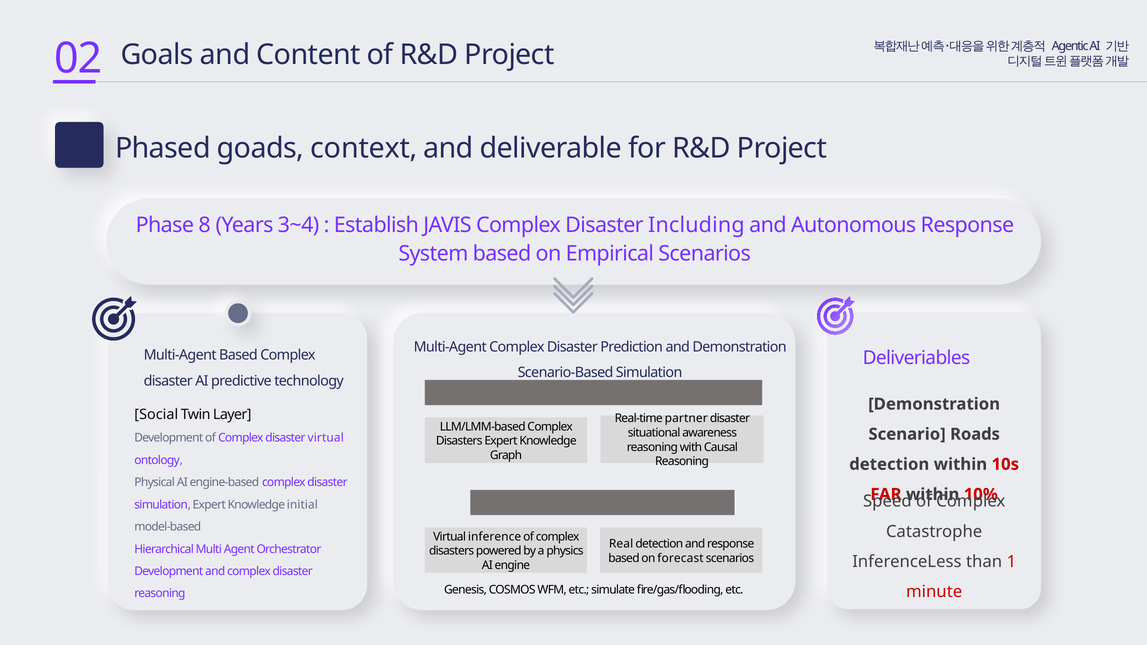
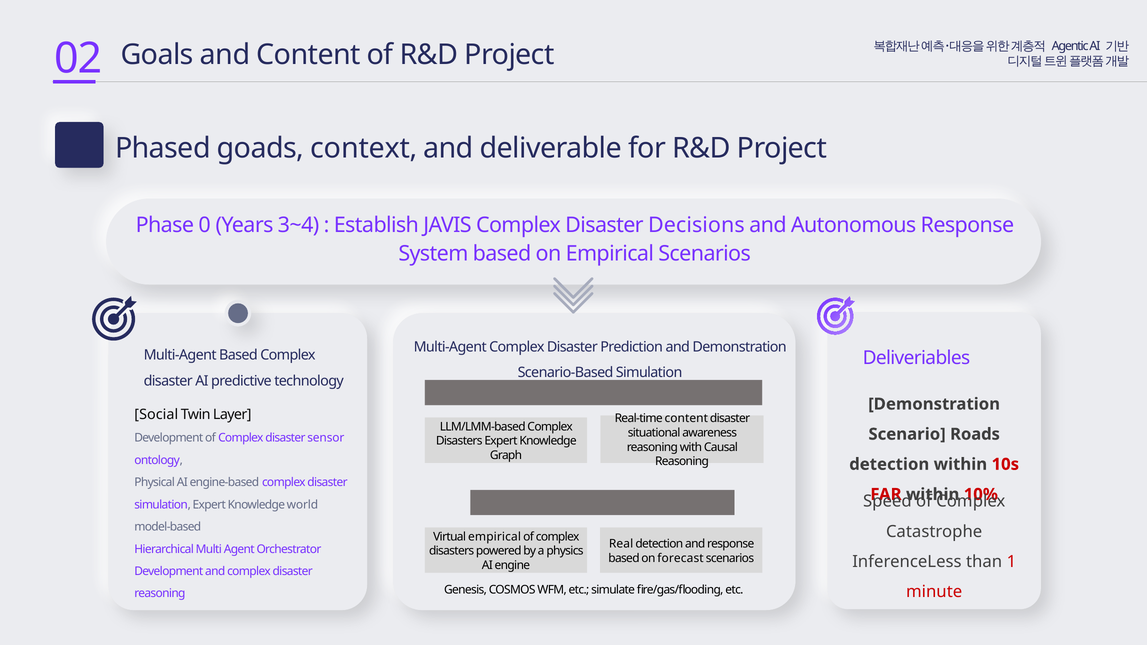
8: 8 -> 0
Including: Including -> Decisions
Real-time partner: partner -> content
disaster virtual: virtual -> sensor
initial: initial -> world
Virtual inference: inference -> empirical
